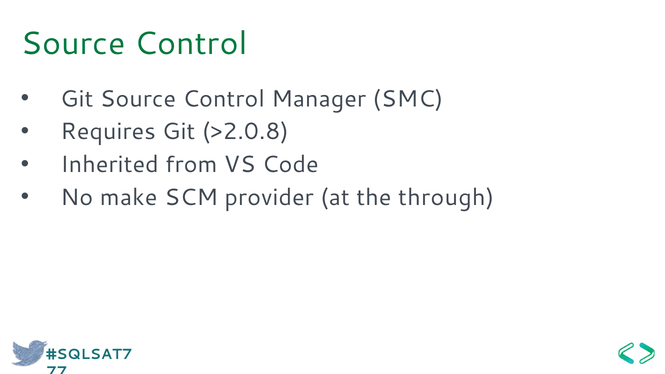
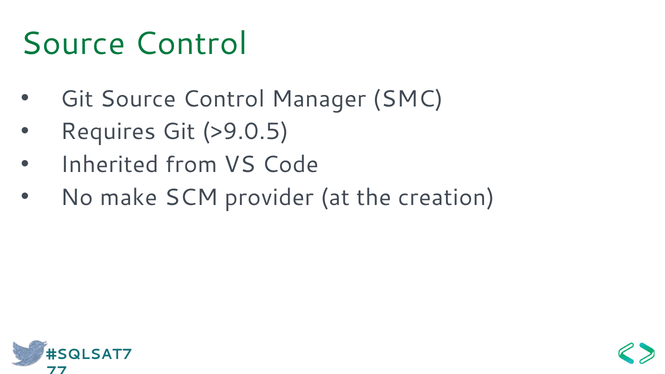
>2.0.8: >2.0.8 -> >9.0.5
through: through -> creation
